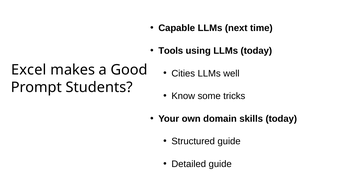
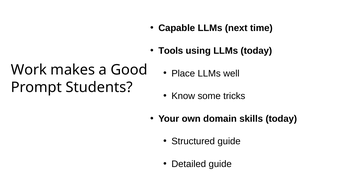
Excel: Excel -> Work
Cities: Cities -> Place
